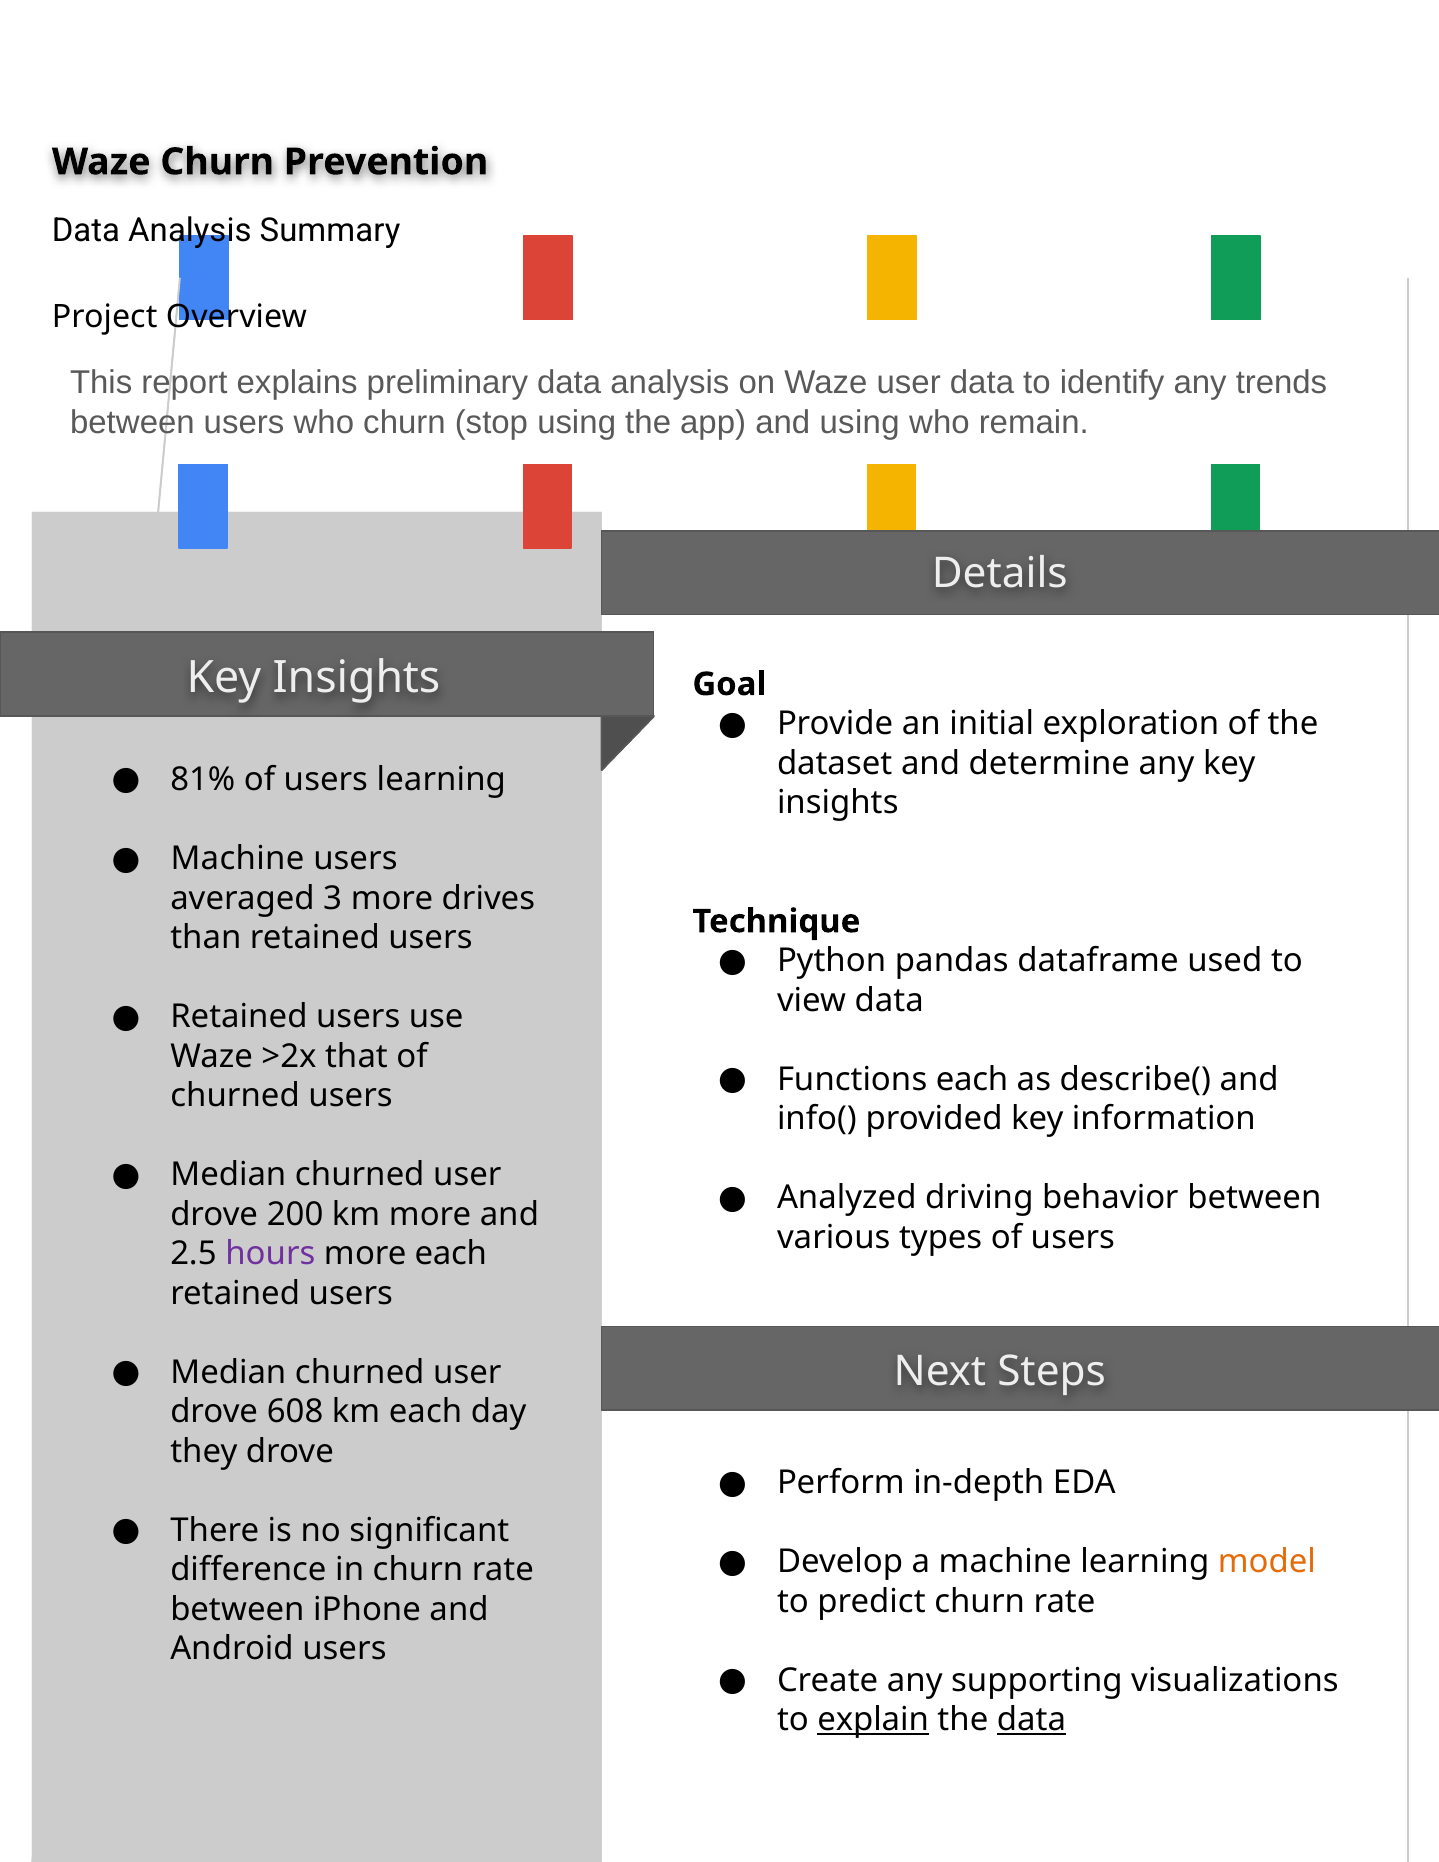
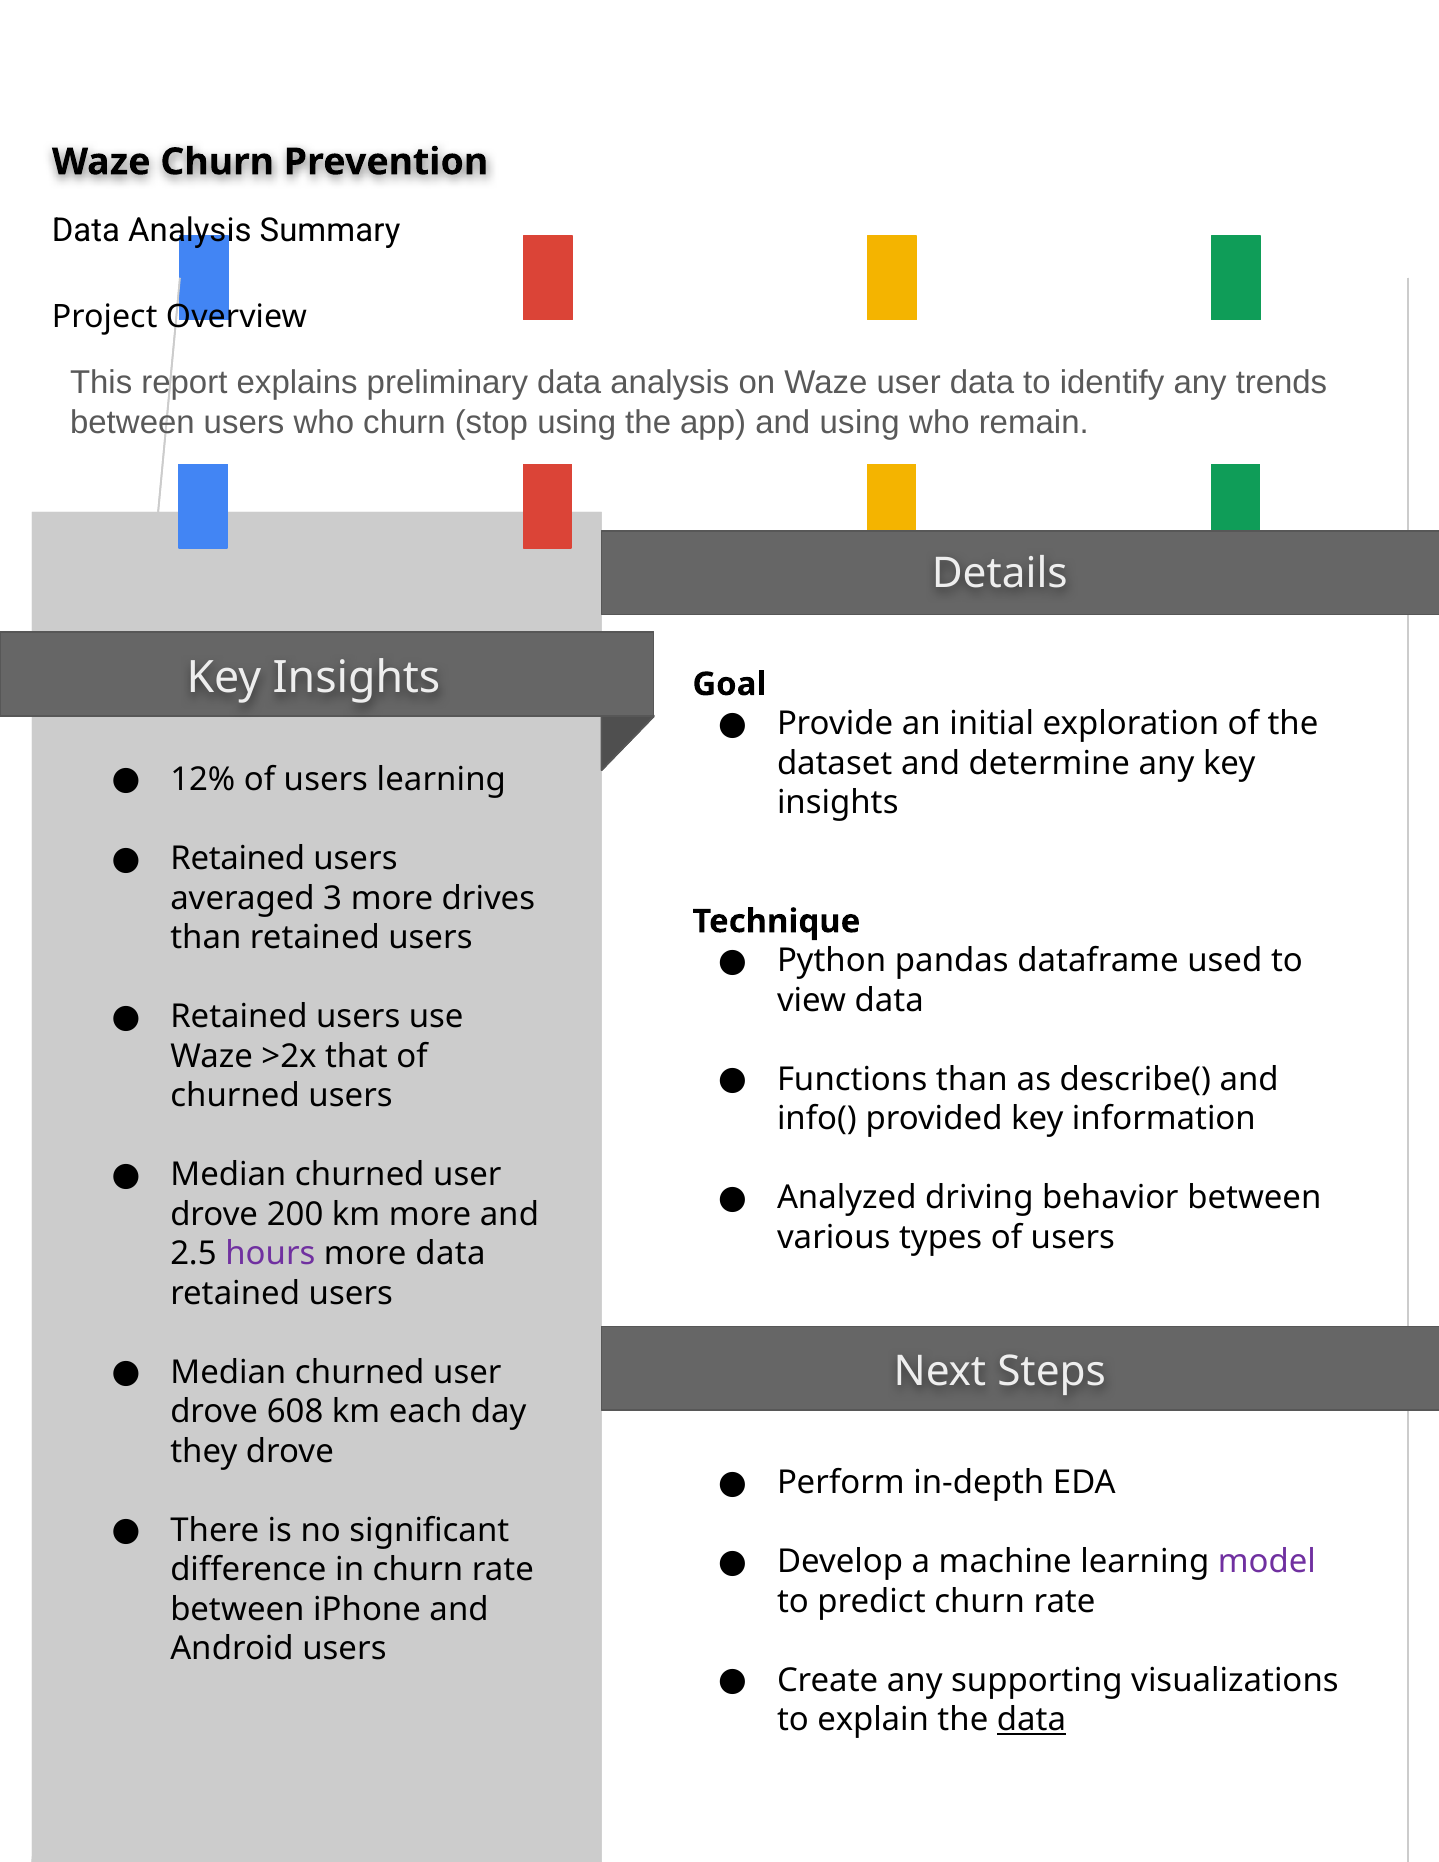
81%: 81% -> 12%
Machine at (237, 859): Machine -> Retained
Functions each: each -> than
more each: each -> data
model colour: orange -> purple
explain underline: present -> none
